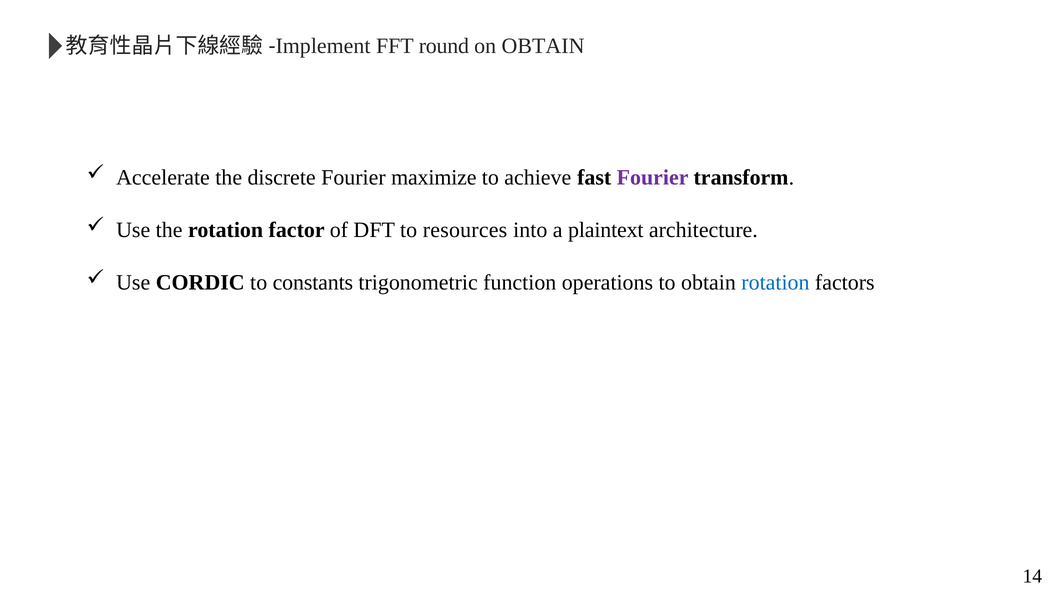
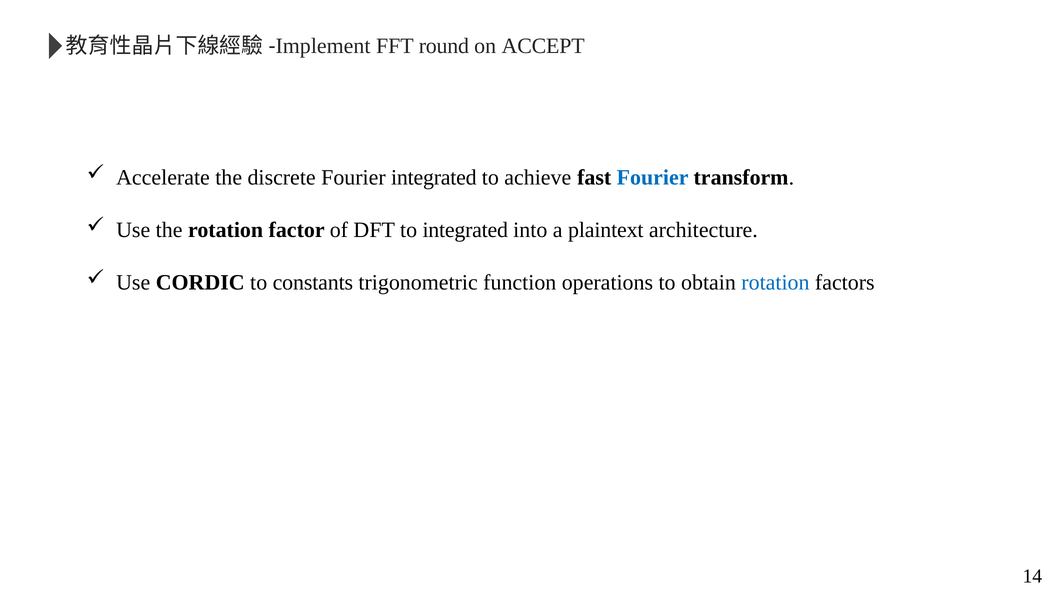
on OBTAIN: OBTAIN -> ACCEPT
Fourier maximize: maximize -> integrated
Fourier at (653, 178) colour: purple -> blue
to resources: resources -> integrated
